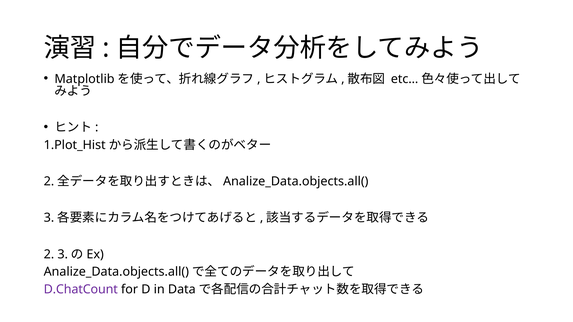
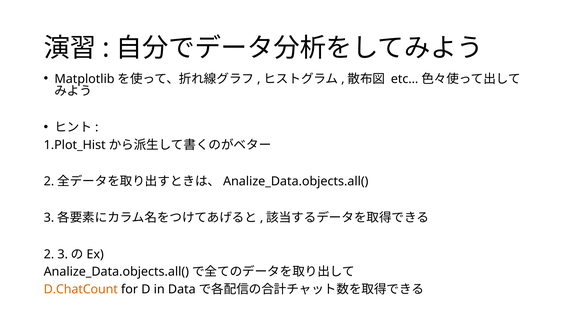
D.ChatCount colour: purple -> orange
